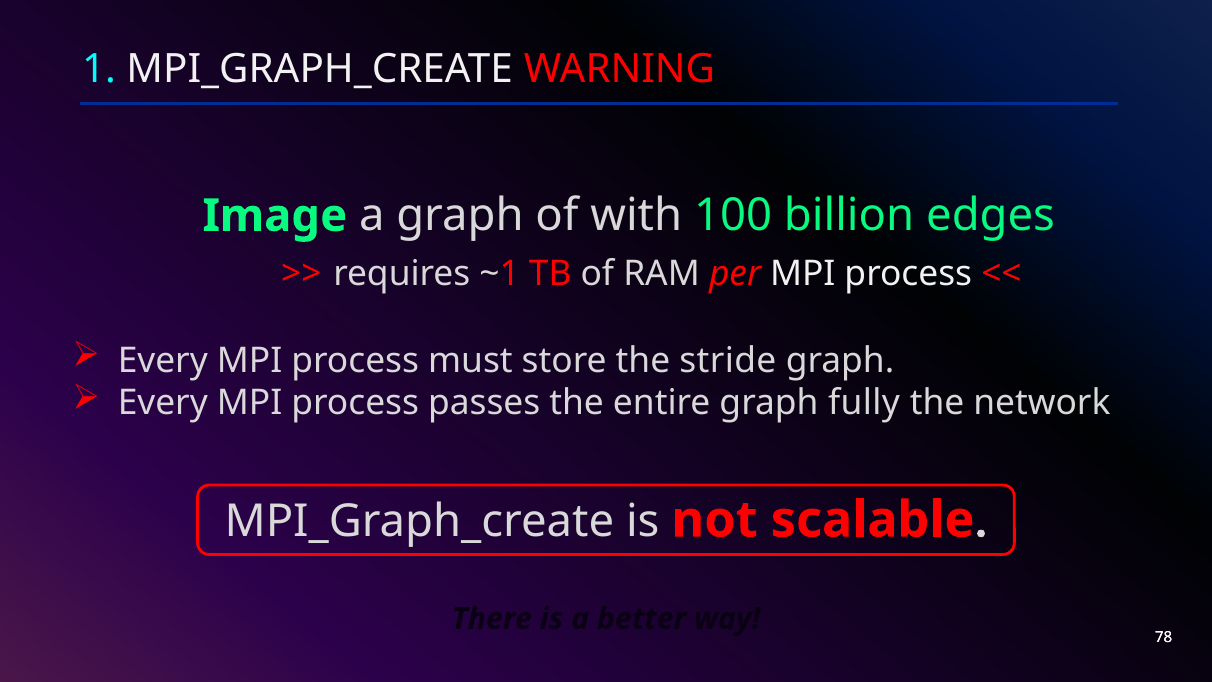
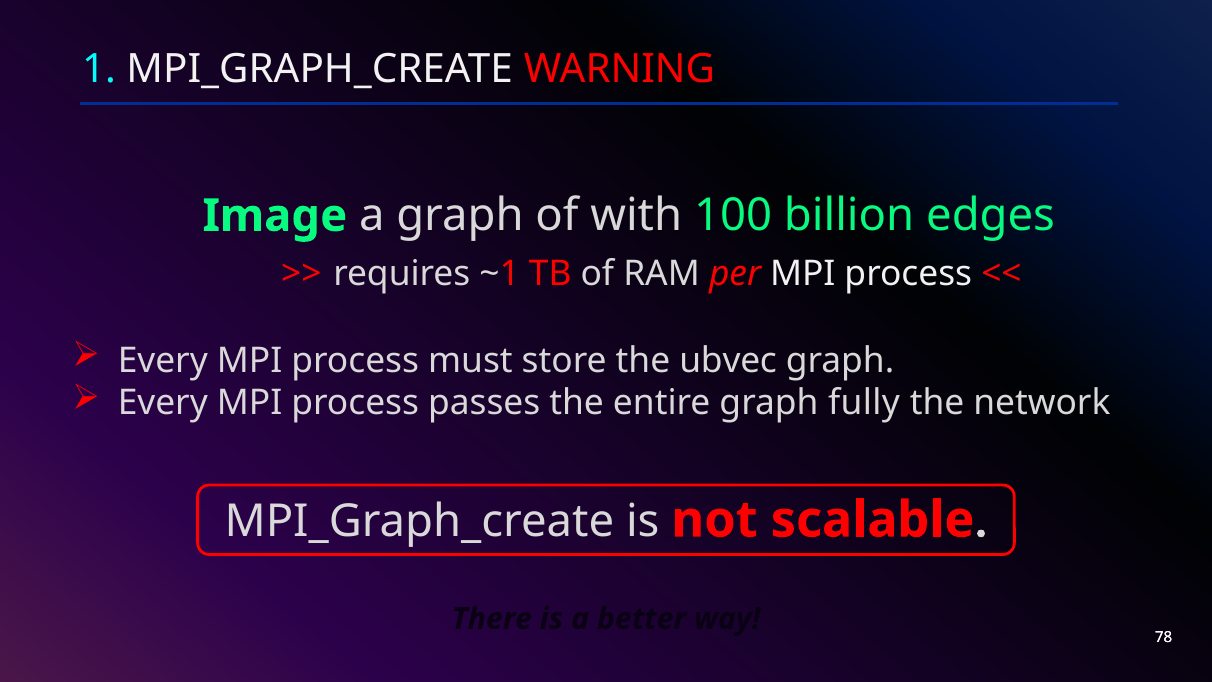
stride: stride -> ubvec
